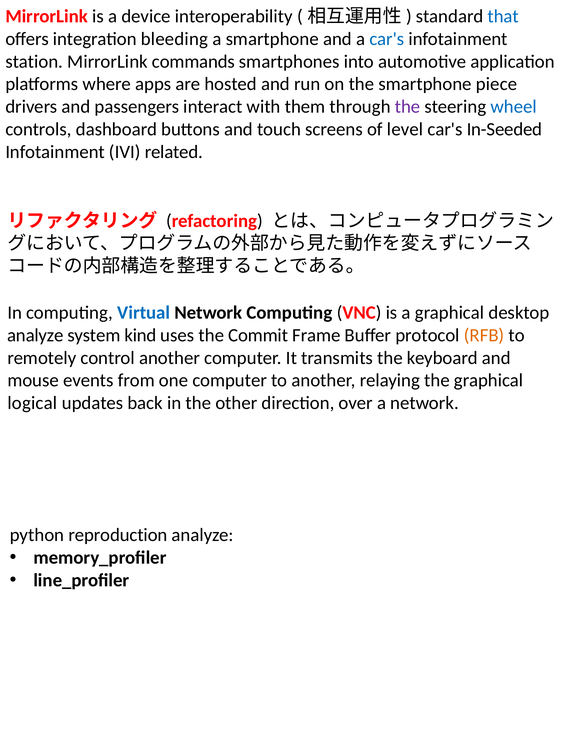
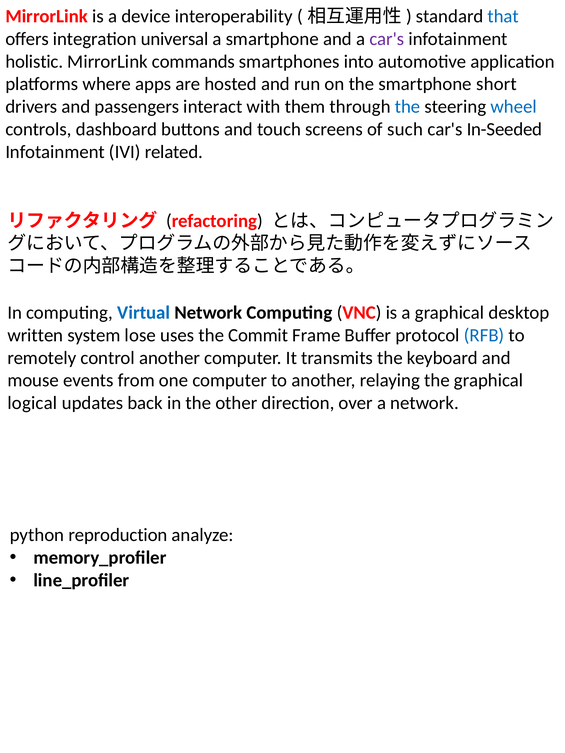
bleeding: bleeding -> universal
car's at (387, 39) colour: blue -> purple
station: station -> holistic
piece: piece -> short
the at (408, 107) colour: purple -> blue
level: level -> such
analyze at (35, 335): analyze -> written
kind: kind -> lose
RFB colour: orange -> blue
